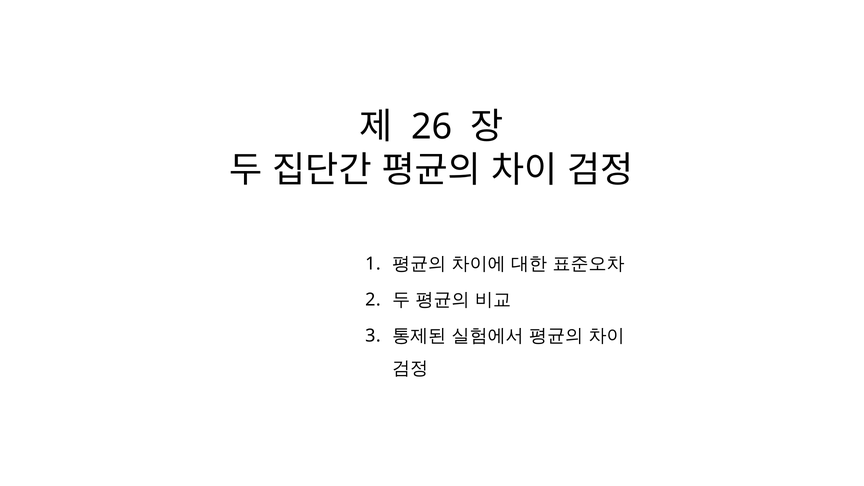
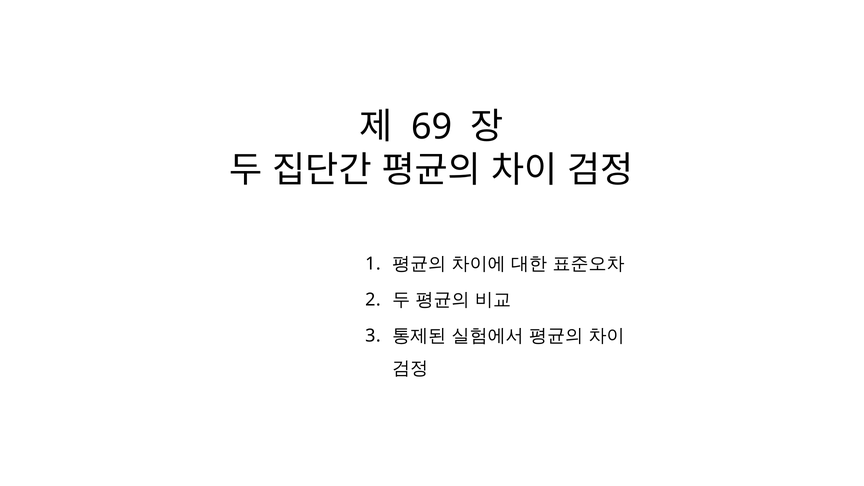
26: 26 -> 69
